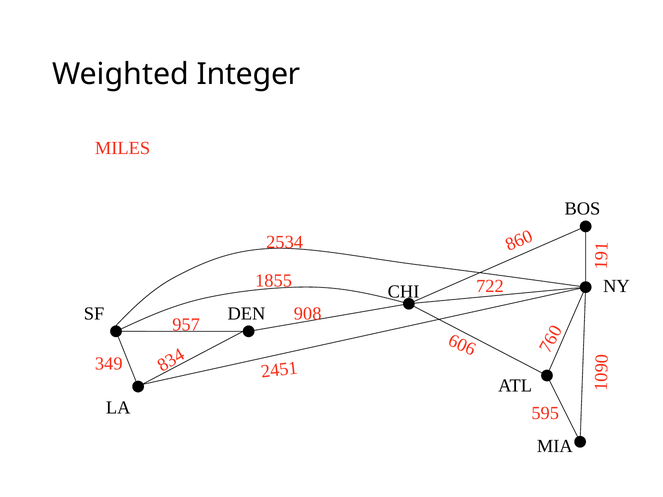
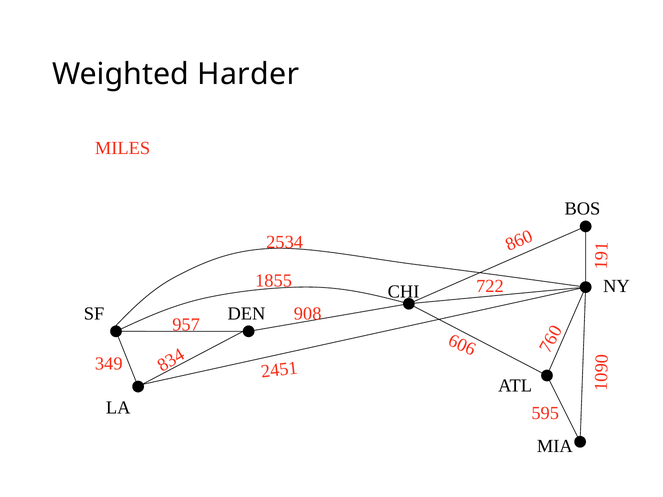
Integer: Integer -> Harder
